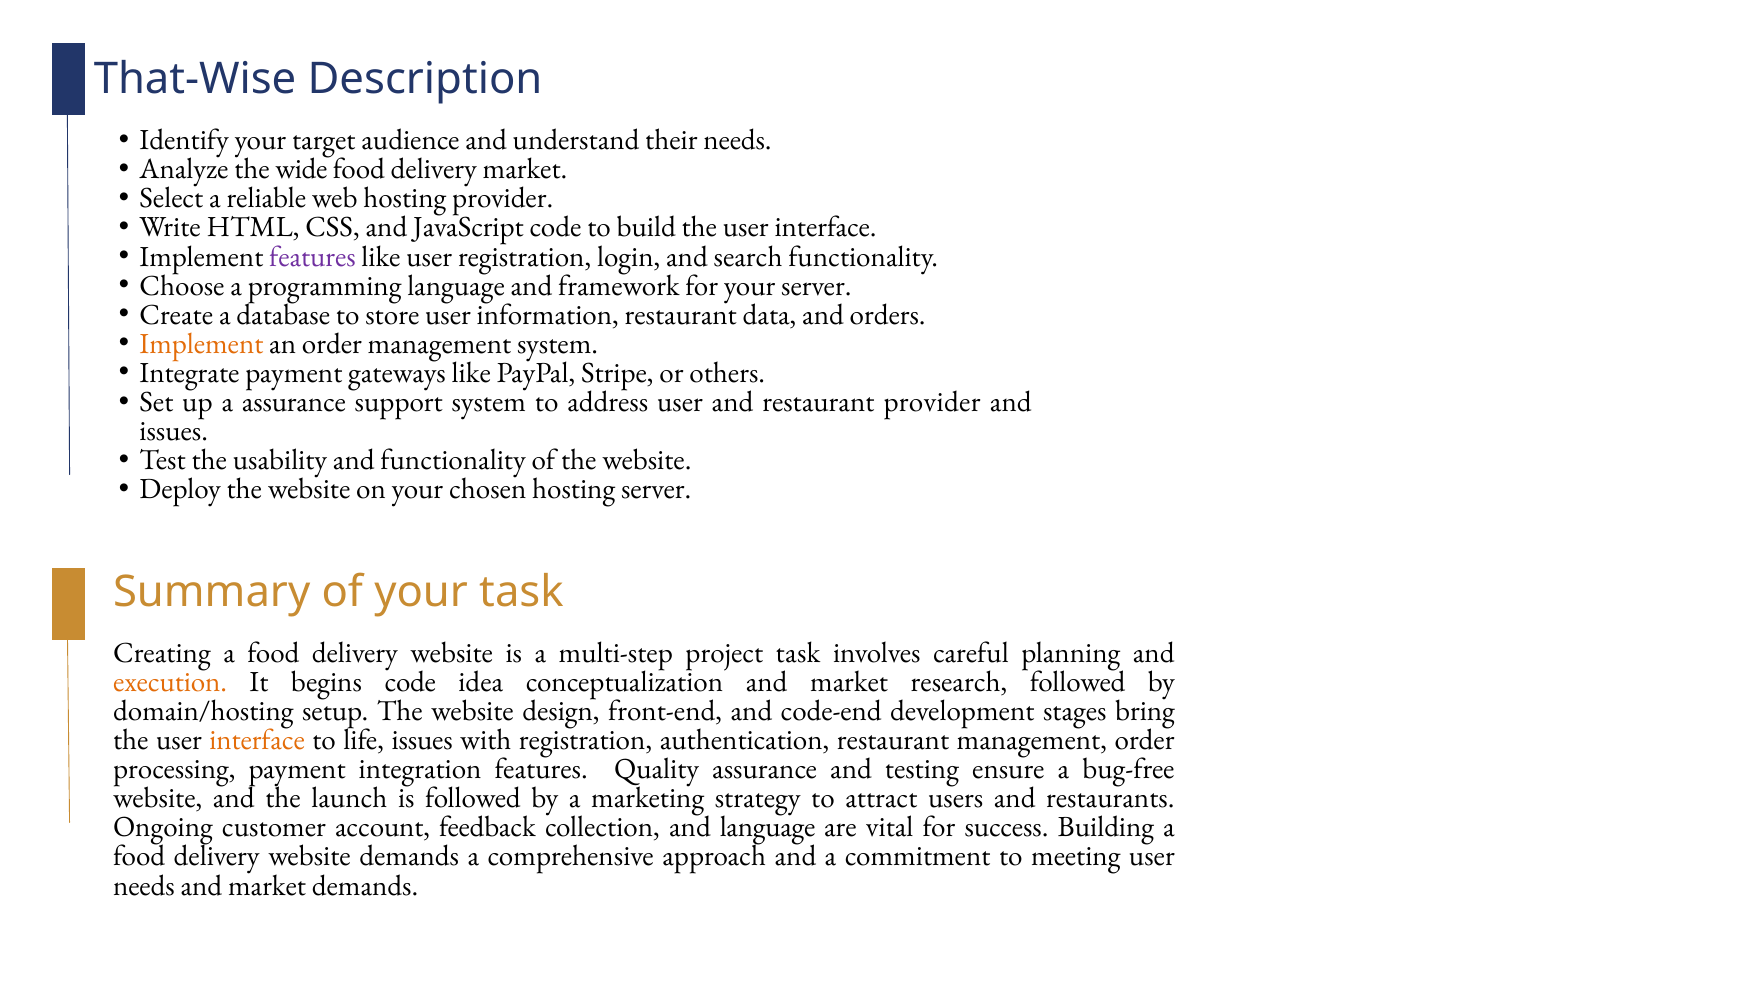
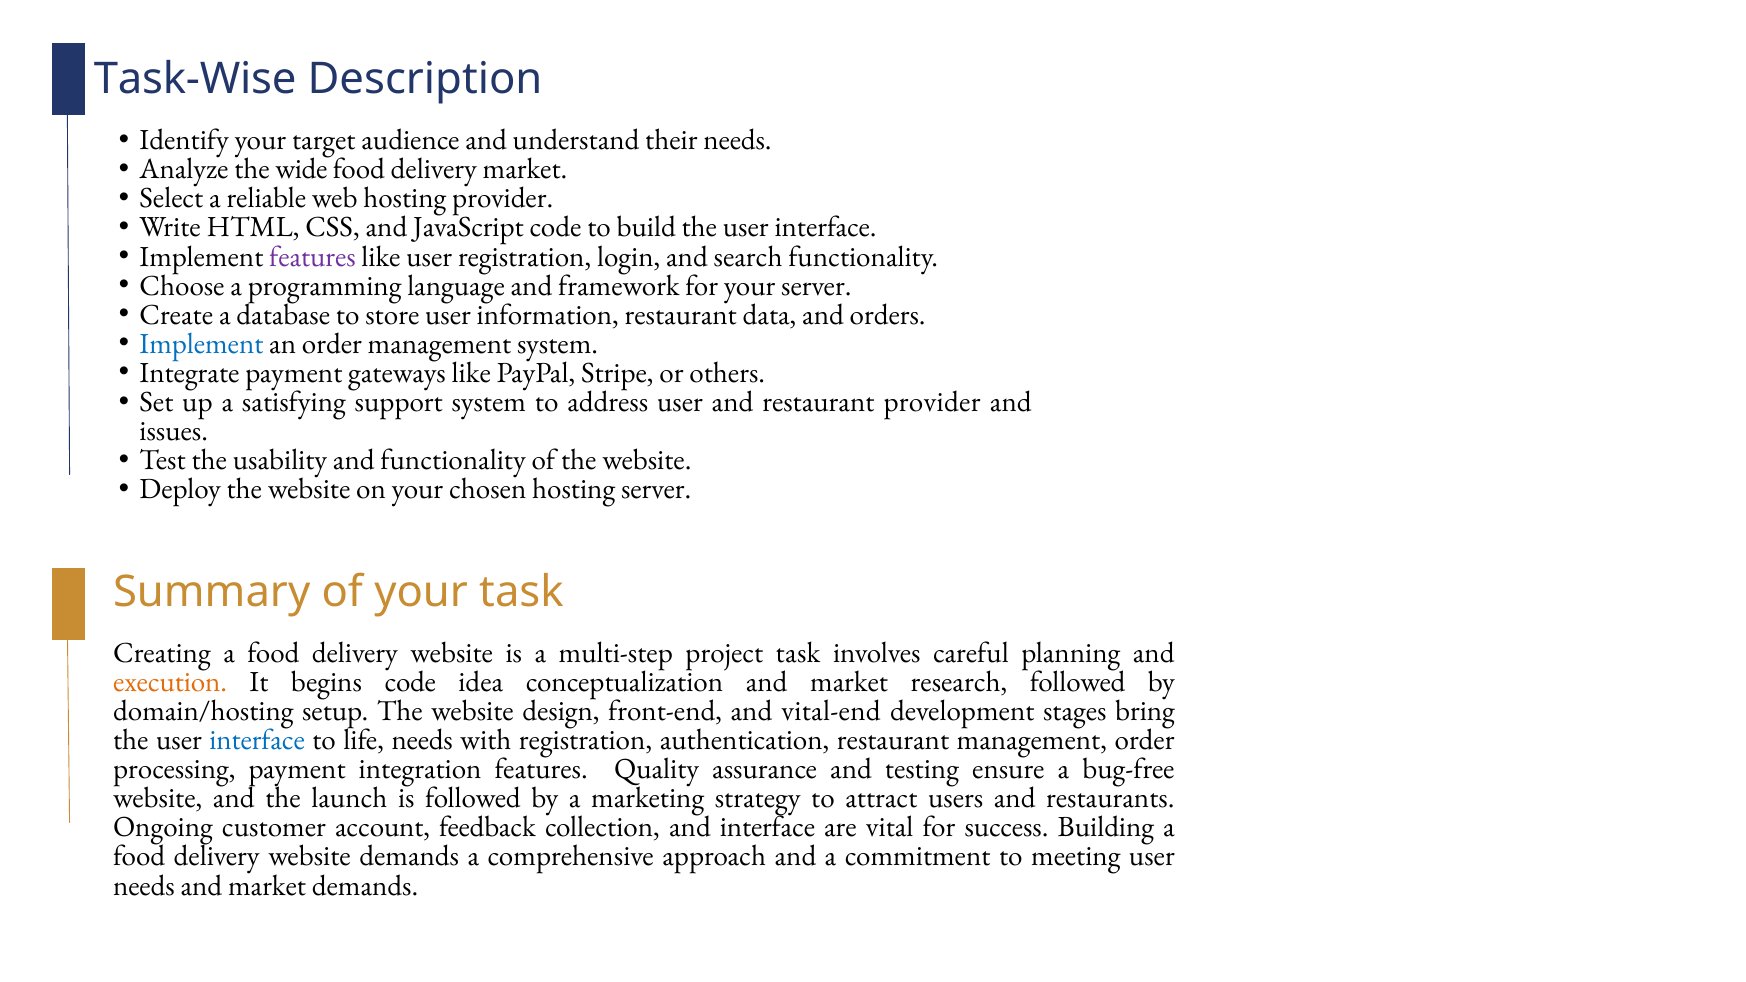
That-Wise: That-Wise -> Task-Wise
Implement at (201, 344) colour: orange -> blue
a assurance: assurance -> satisfying
code-end: code-end -> vital-end
interface at (257, 740) colour: orange -> blue
life issues: issues -> needs
and language: language -> interface
